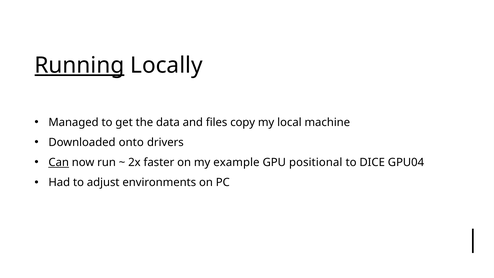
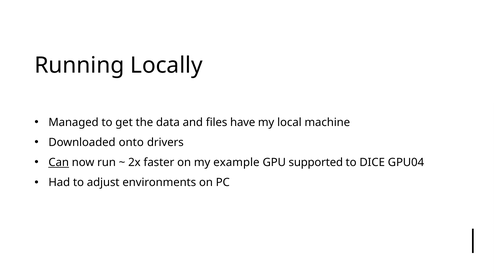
Running underline: present -> none
copy: copy -> have
positional: positional -> supported
